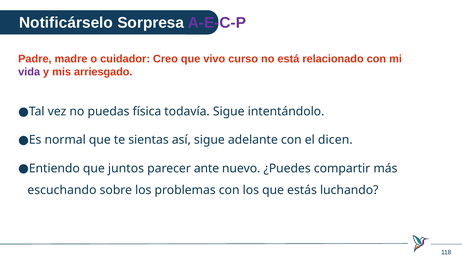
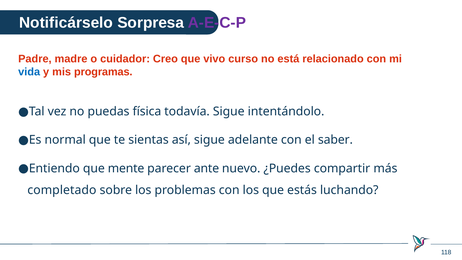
vida colour: purple -> blue
arriesgado: arriesgado -> programas
dicen: dicen -> saber
juntos: juntos -> mente
escuchando: escuchando -> completado
